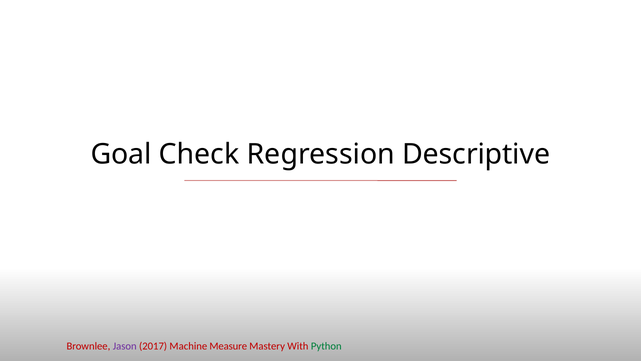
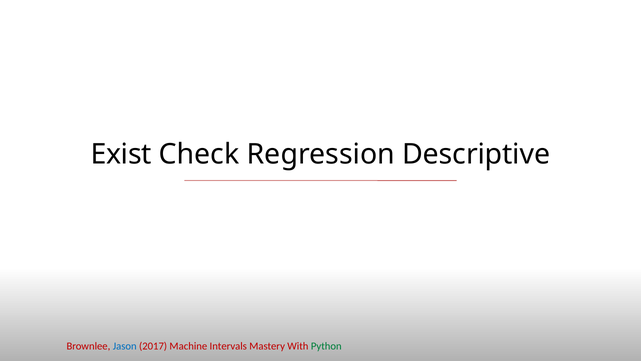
Goal: Goal -> Exist
Jason colour: purple -> blue
Measure: Measure -> Intervals
